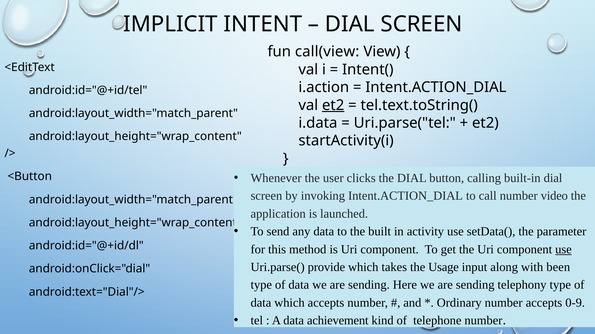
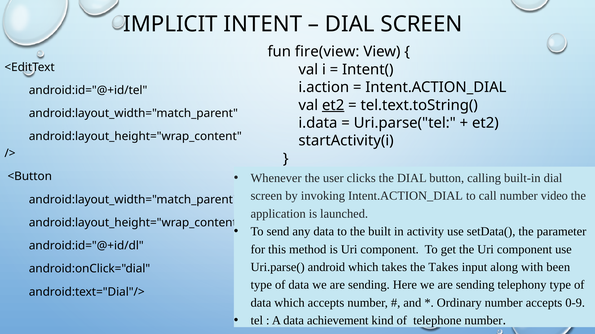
call(view: call(view -> fire(view
use at (563, 250) underline: present -> none
provide: provide -> android
the Usage: Usage -> Takes
